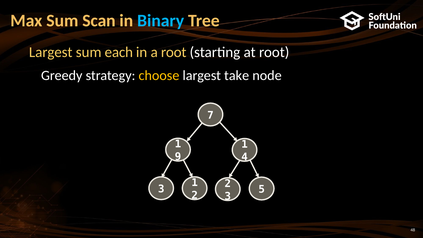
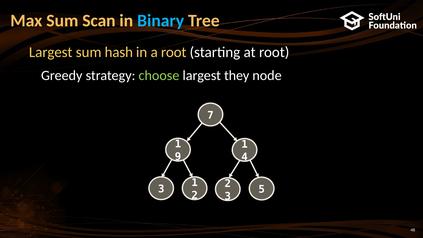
each: each -> hash
choose colour: yellow -> light green
take: take -> they
